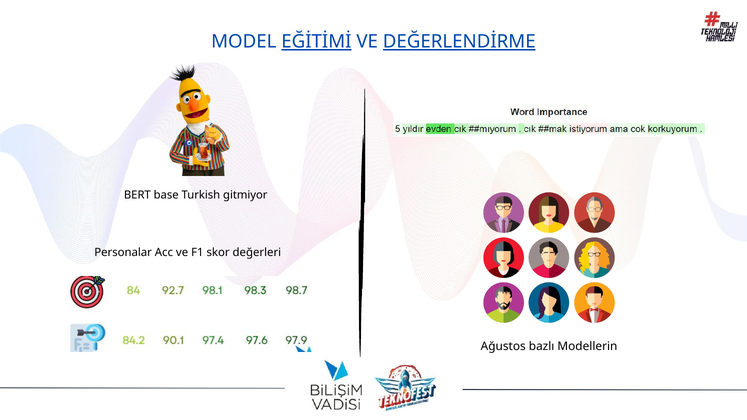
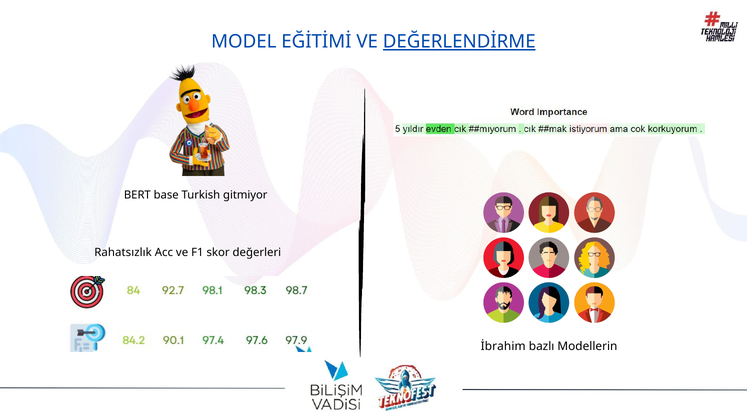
EĞİTİMİ underline: present -> none
Personalar: Personalar -> Rahatsızlık
Ağustos: Ağustos -> İbrahim
